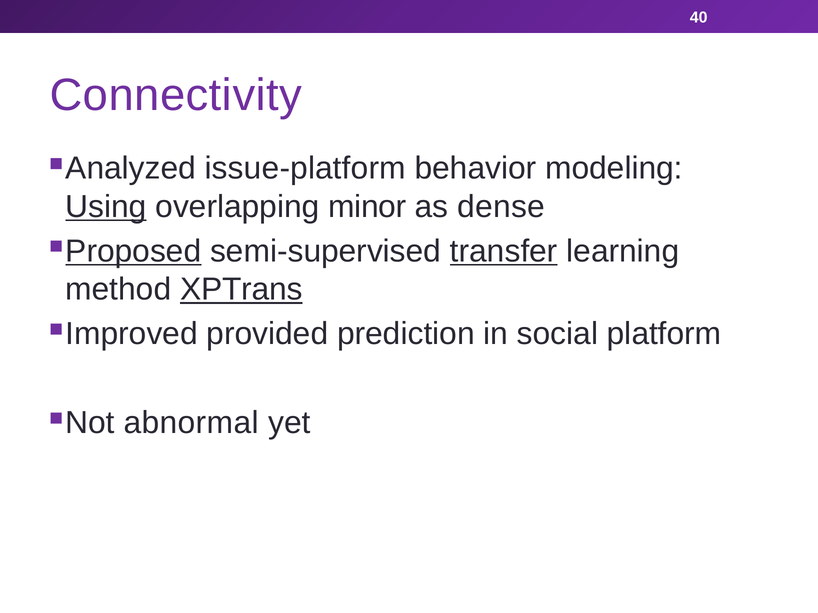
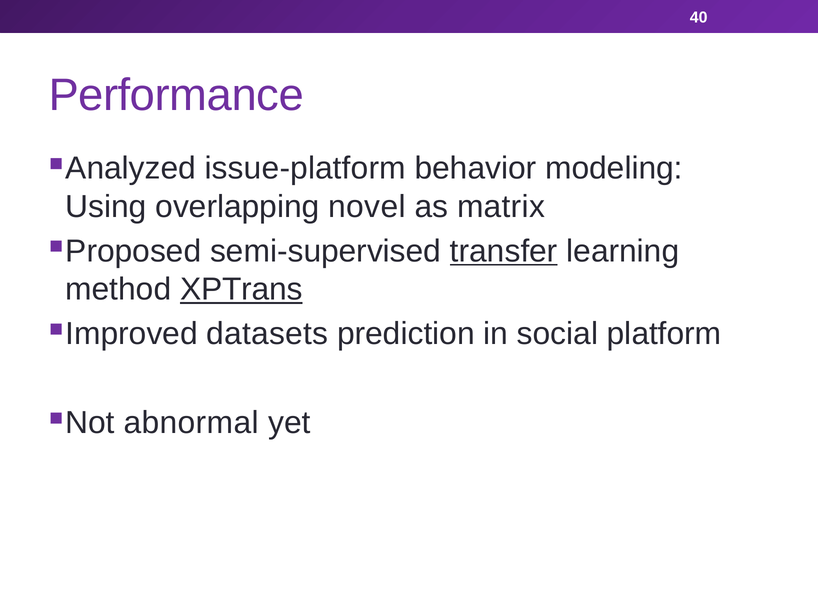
Connectivity: Connectivity -> Performance
Using underline: present -> none
minor: minor -> novel
dense: dense -> matrix
Proposed underline: present -> none
provided: provided -> datasets
